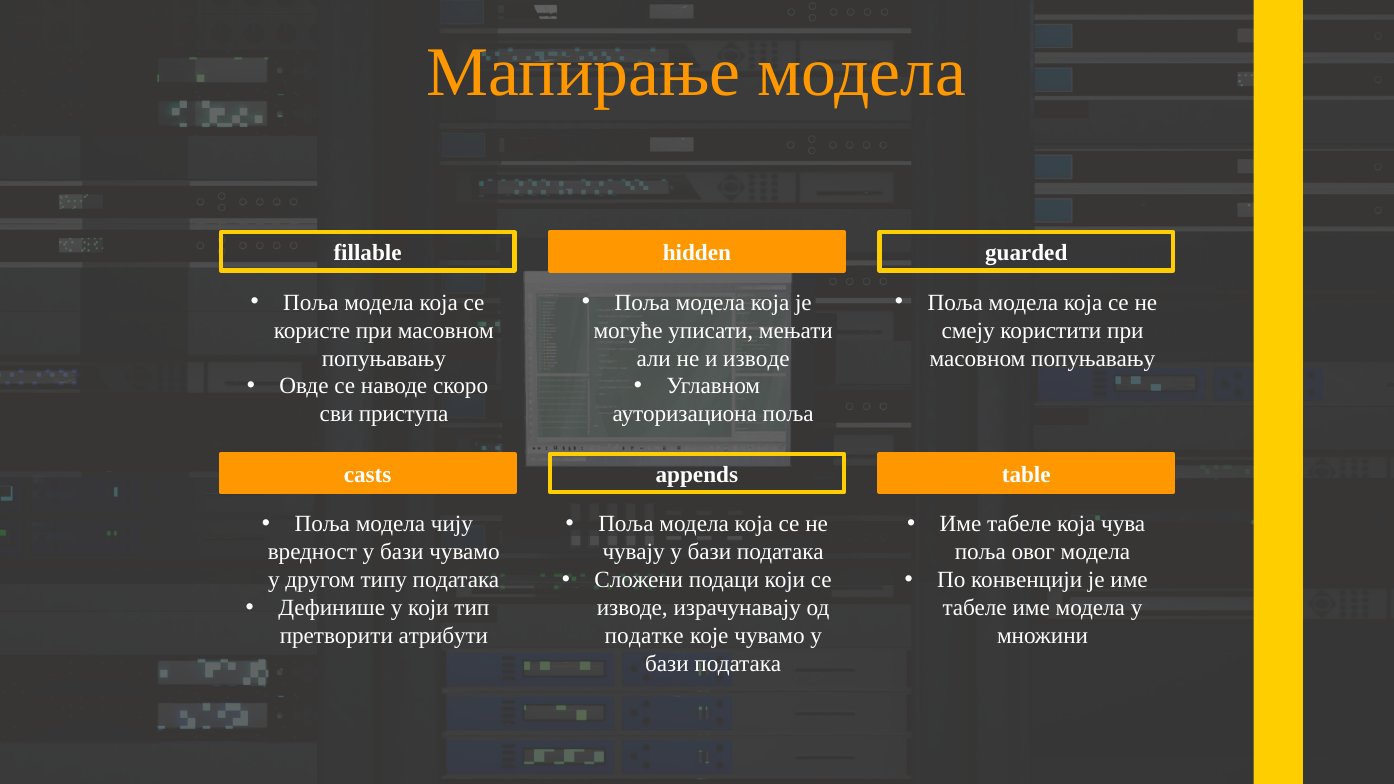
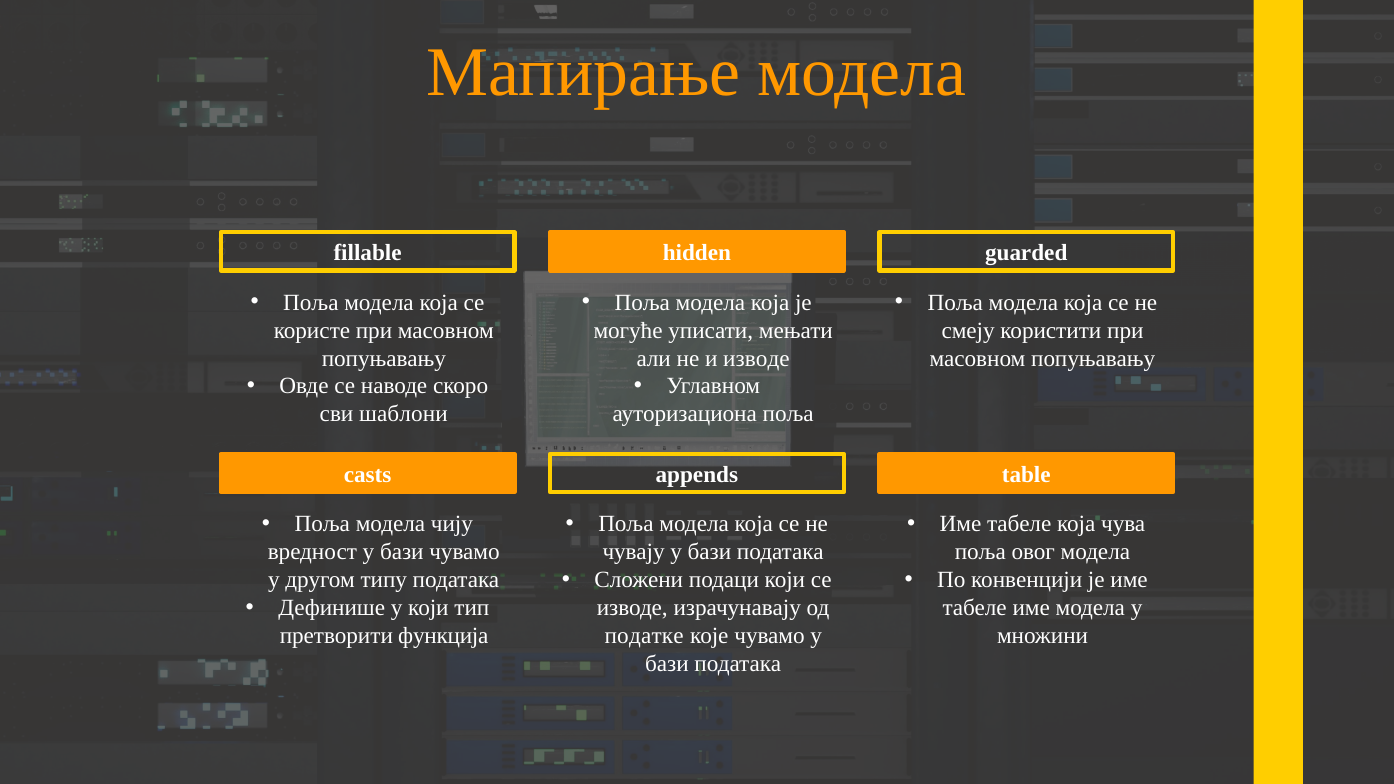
приступа: приступа -> шаблони
атрибути: атрибути -> функција
